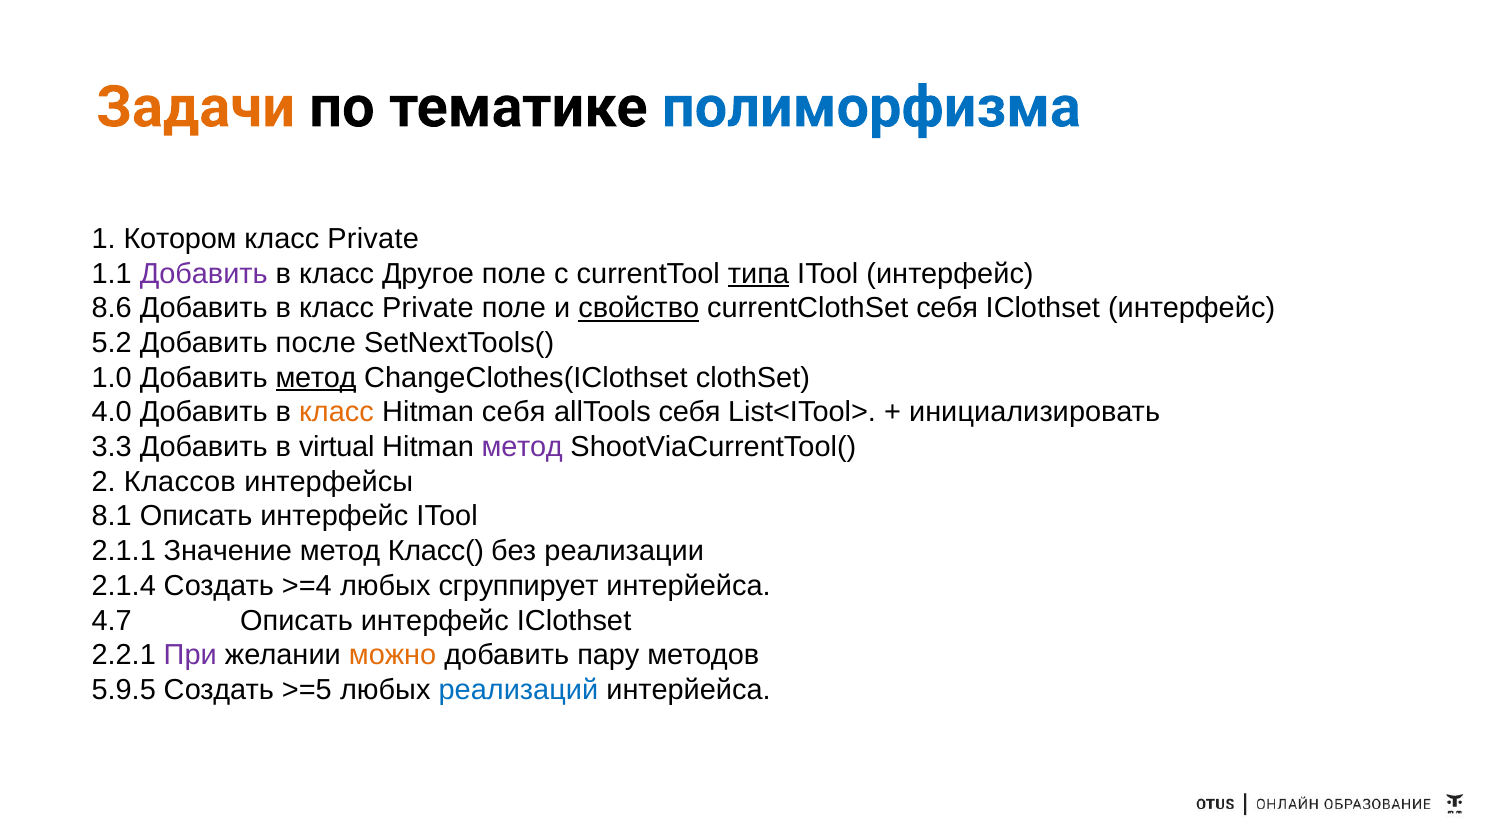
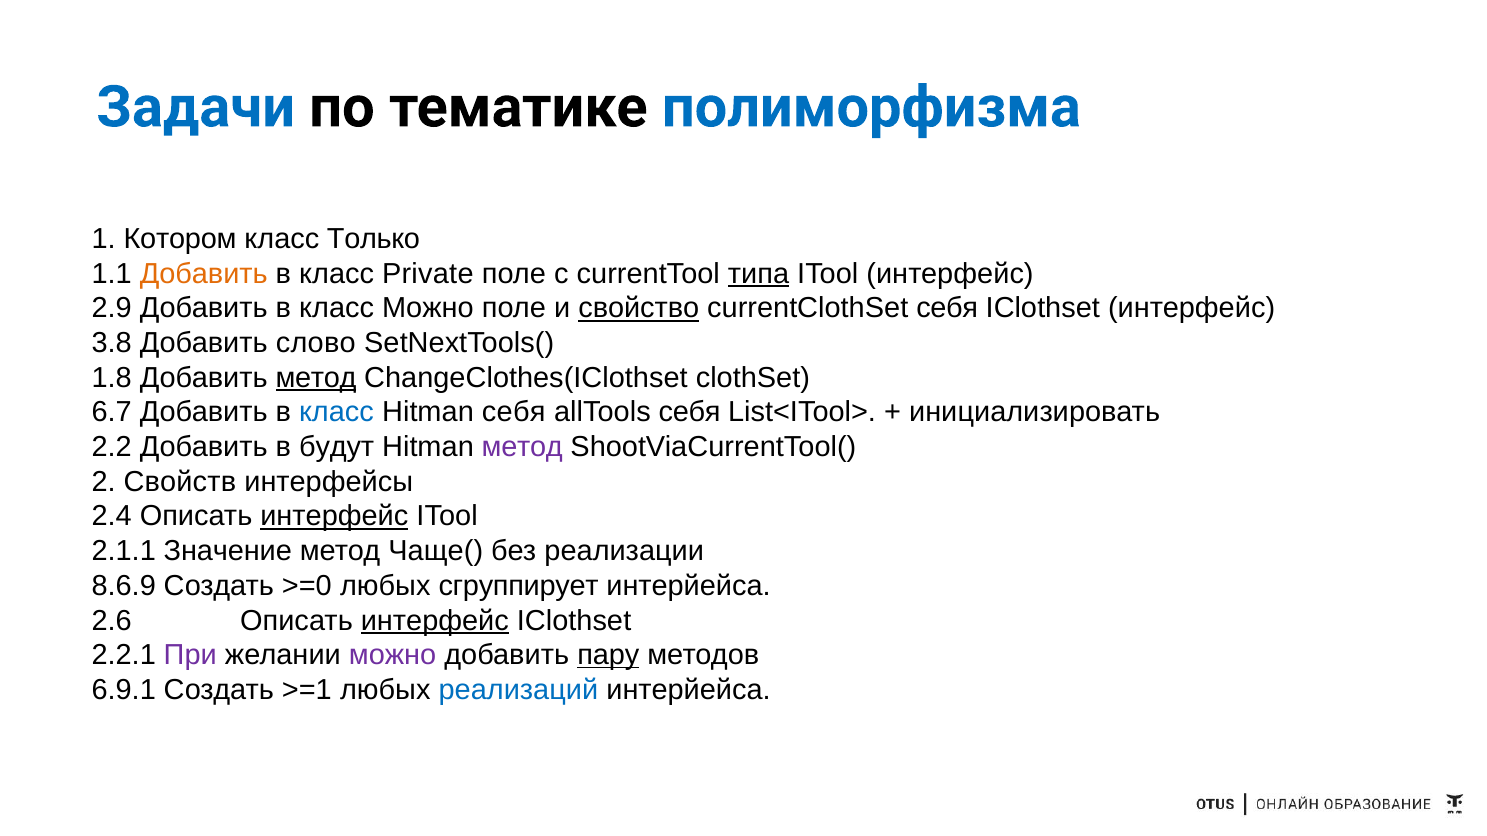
Задачи colour: orange -> blue
Private at (373, 239): Private -> Только
Добавить at (204, 274) colour: purple -> orange
Другое: Другое -> Private
8.6: 8.6 -> 2.9
в класс Private: Private -> Можно
5.2: 5.2 -> 3.8
после: после -> слово
1.0: 1.0 -> 1.8
4.0: 4.0 -> 6.7
класс at (337, 413) colour: orange -> blue
3.3: 3.3 -> 2.2
virtual: virtual -> будут
Классов: Классов -> Свойств
8.1: 8.1 -> 2.4
интерфейс at (334, 517) underline: none -> present
Класс(: Класс( -> Чаще(
2.1.4: 2.1.4 -> 8.6.9
>=4: >=4 -> >=0
4.7: 4.7 -> 2.6
интерфейс at (435, 621) underline: none -> present
можно at (393, 656) colour: orange -> purple
пару underline: none -> present
5.9.5: 5.9.5 -> 6.9.1
>=5: >=5 -> >=1
